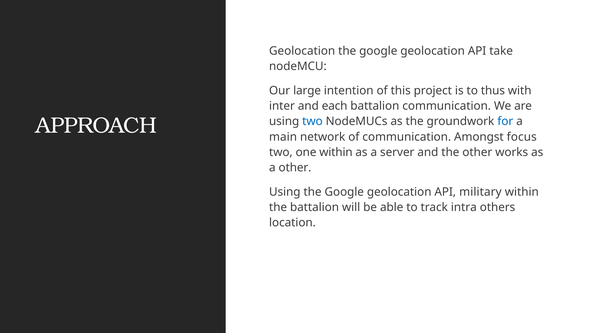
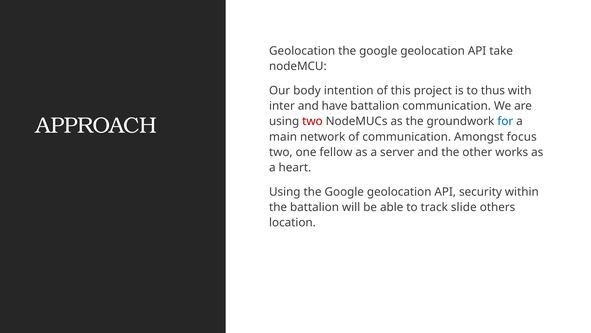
large: large -> body
each: each -> have
two at (312, 121) colour: blue -> red
one within: within -> fellow
a other: other -> heart
military: military -> security
intra: intra -> slide
